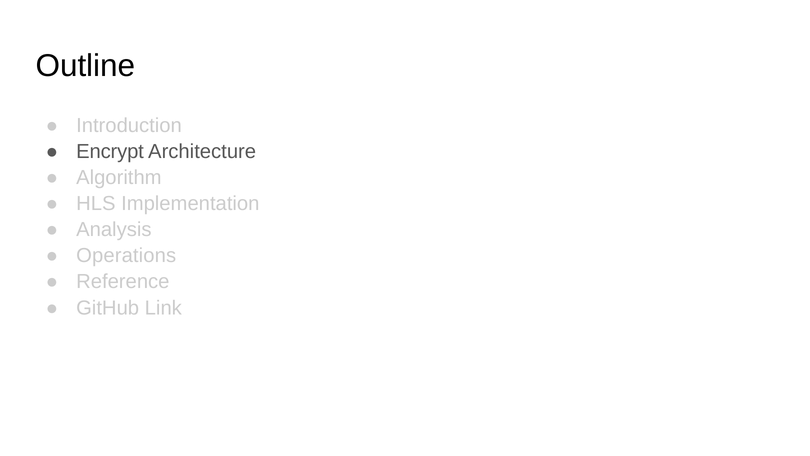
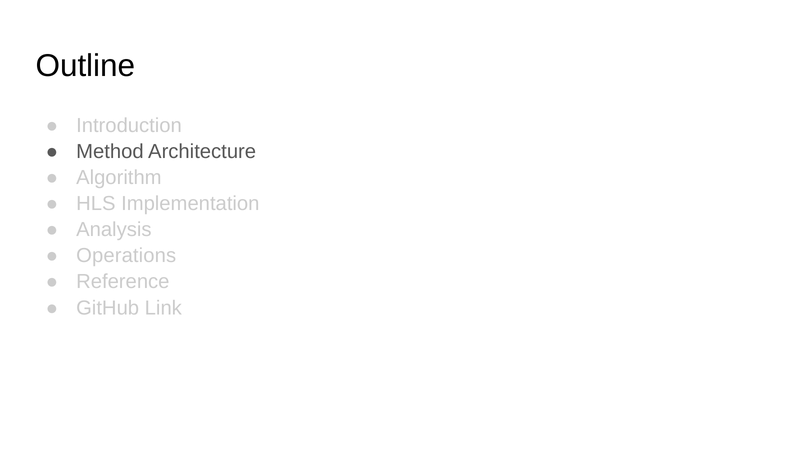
Encrypt: Encrypt -> Method
